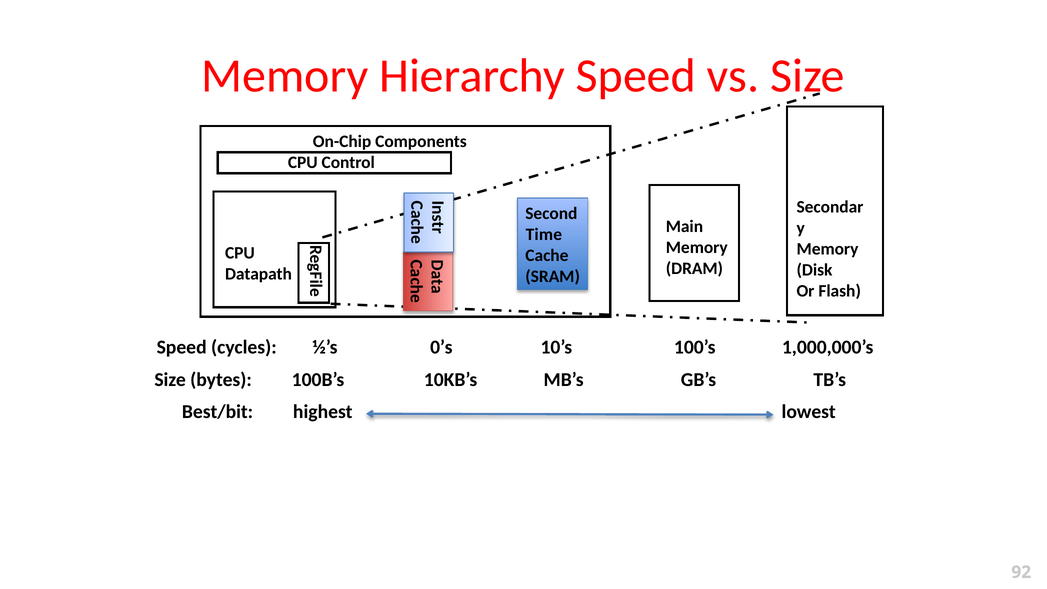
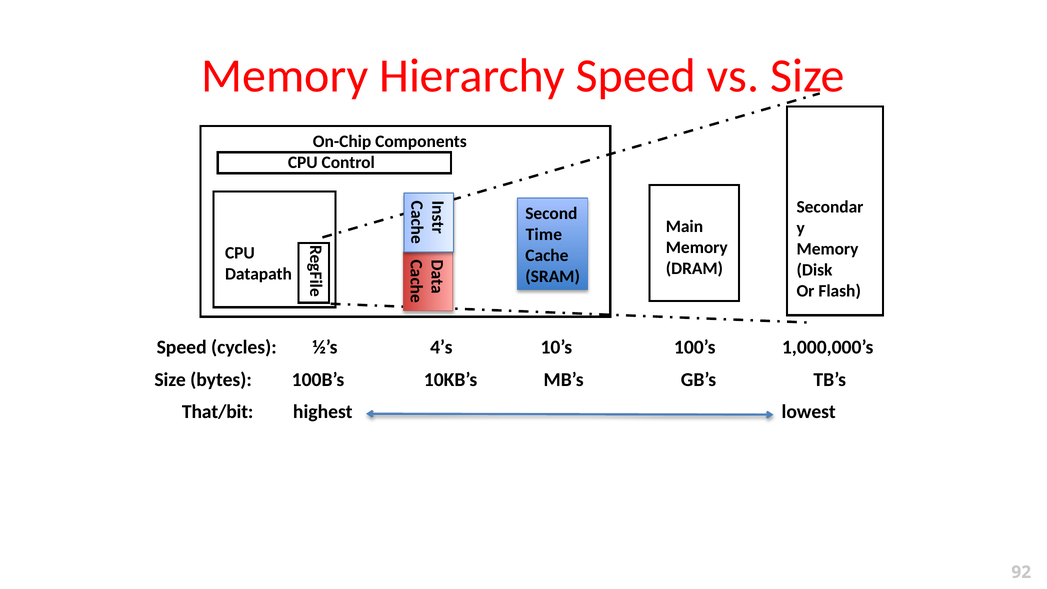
0’s: 0’s -> 4’s
Best/bit: Best/bit -> That/bit
